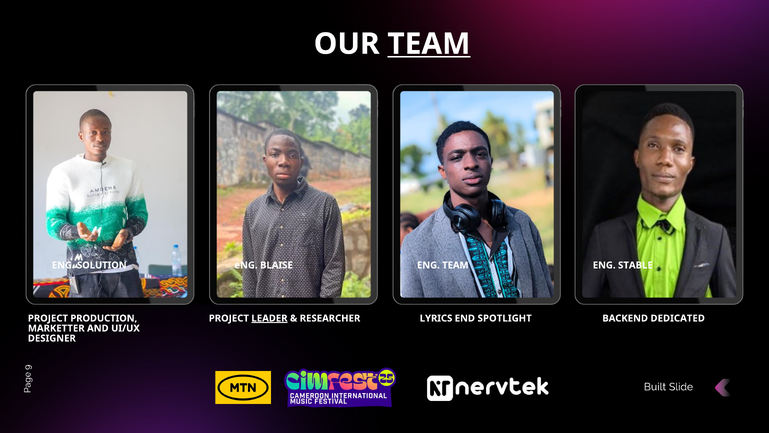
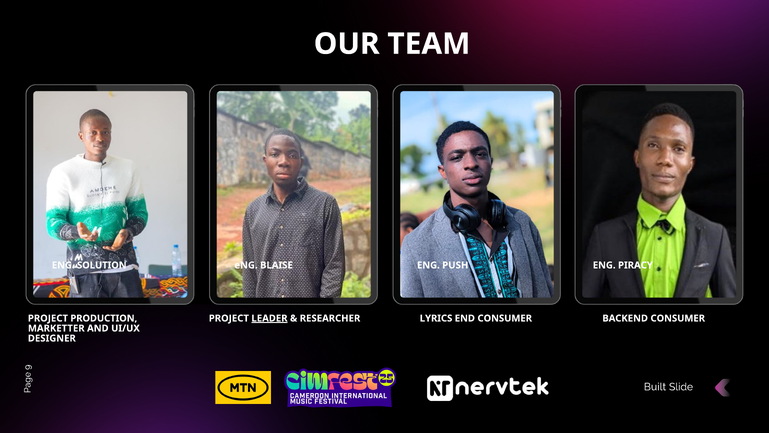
TEAM at (429, 44) underline: present -> none
ENG TEAM: TEAM -> PUSH
STABLE: STABLE -> PIRACY
END SPOTLIGHT: SPOTLIGHT -> CONSUMER
BACKEND DEDICATED: DEDICATED -> CONSUMER
